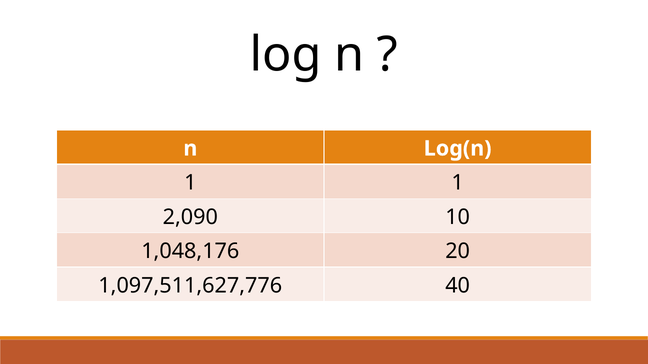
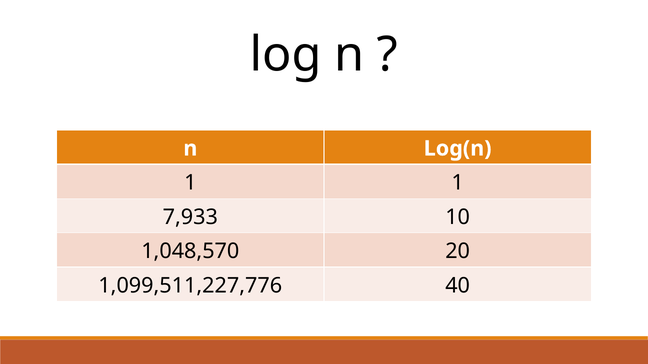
2,090: 2,090 -> 7,933
1,048,176: 1,048,176 -> 1,048,570
1,097,511,627,776: 1,097,511,627,776 -> 1,099,511,227,776
